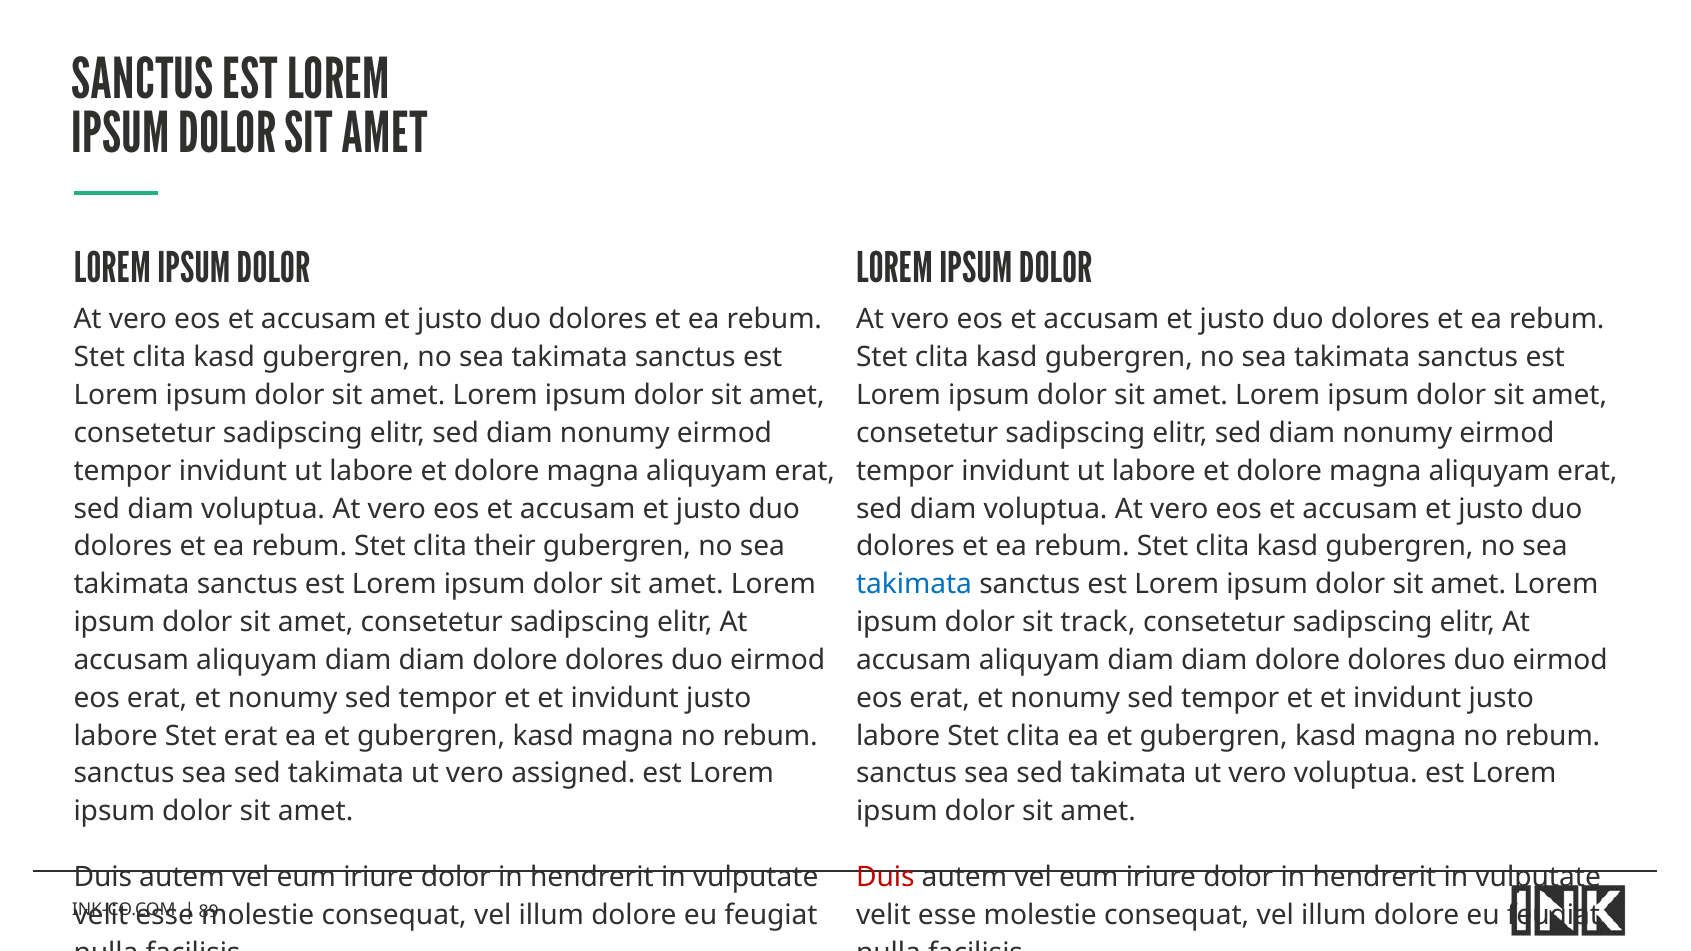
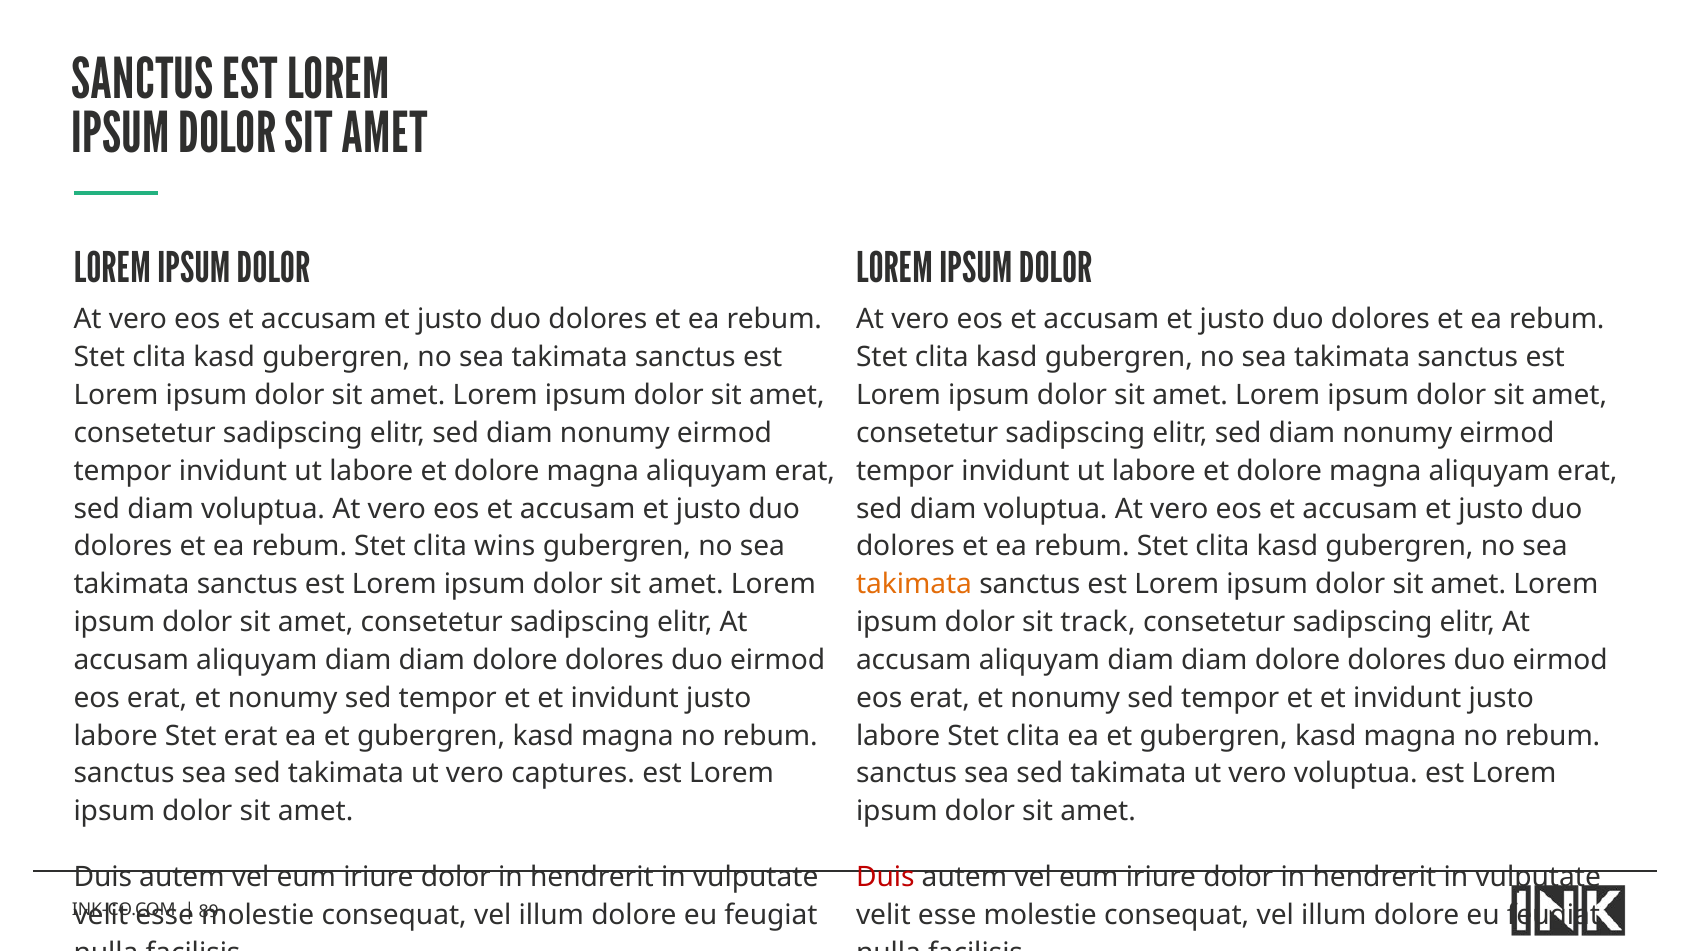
their: their -> wins
takimata at (914, 585) colour: blue -> orange
assigned: assigned -> captures
